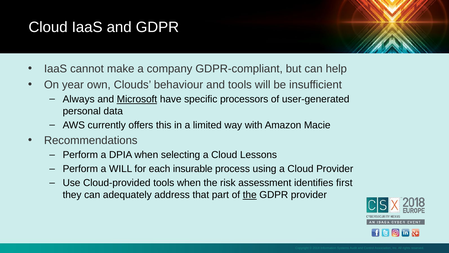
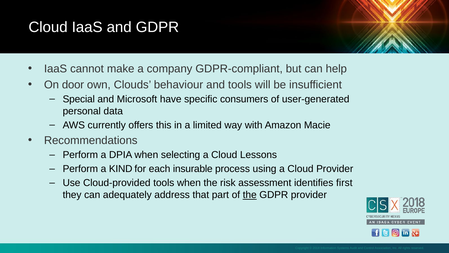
year: year -> door
Always: Always -> Special
Microsoft underline: present -> none
processors: processors -> consumers
a WILL: WILL -> KIND
